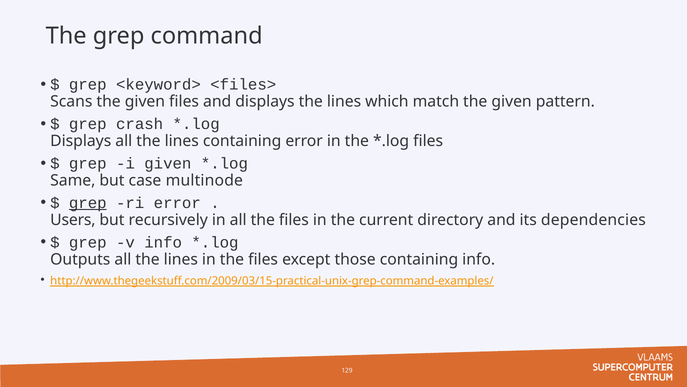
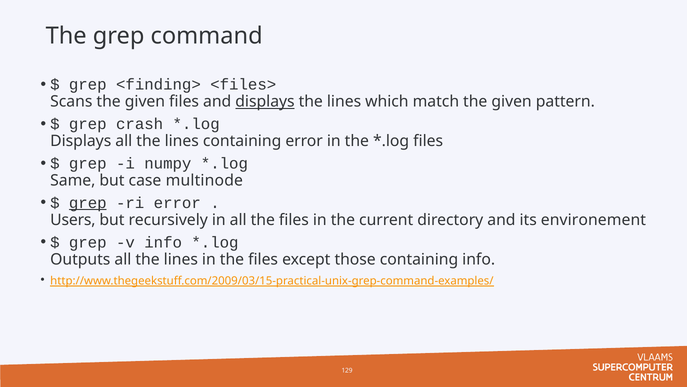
<keyword>: <keyword> -> <finding>
displays at (265, 101) underline: none -> present
i given: given -> numpy
dependencies: dependencies -> environement
